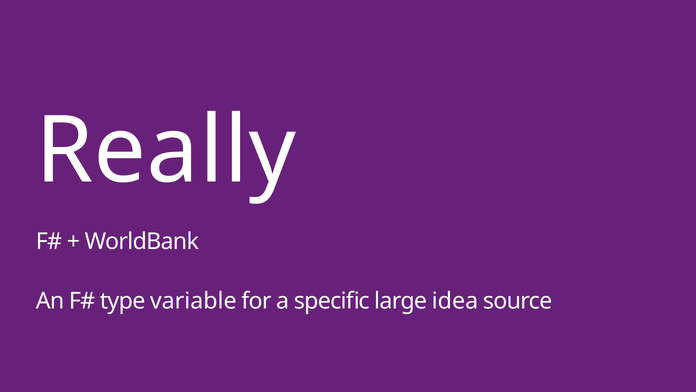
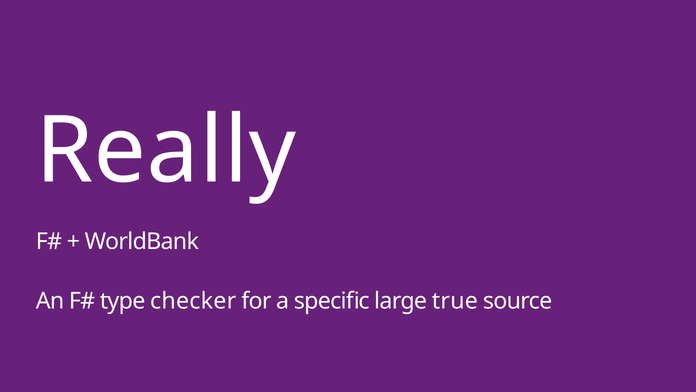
variable: variable -> checker
idea: idea -> true
